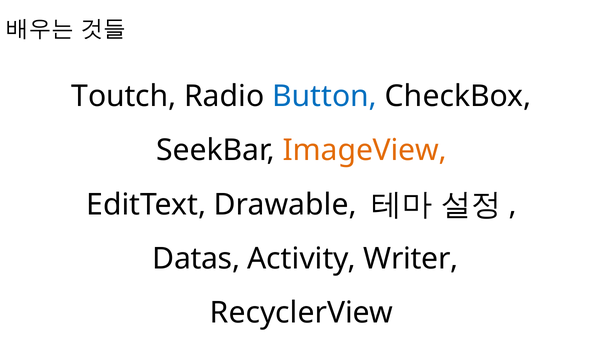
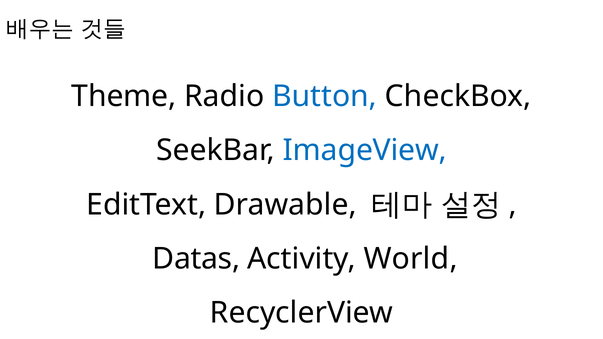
Toutch: Toutch -> Theme
ImageView colour: orange -> blue
Writer: Writer -> World
